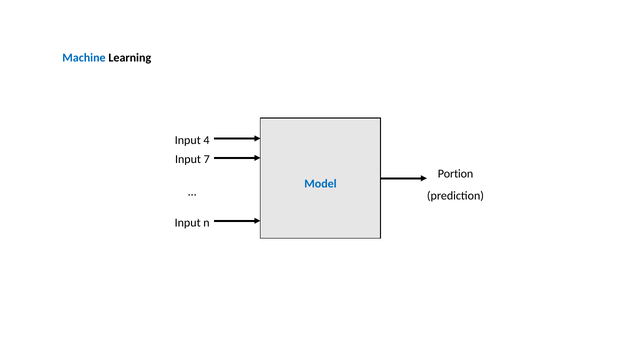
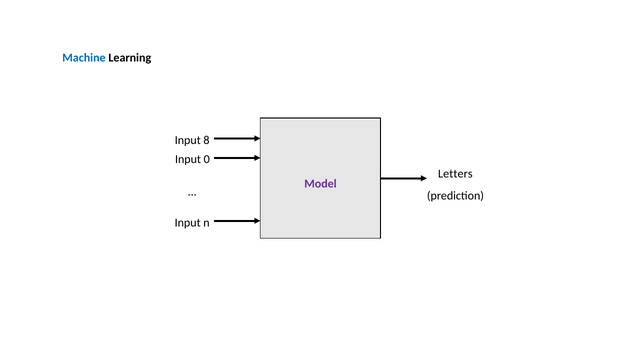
4: 4 -> 8
7: 7 -> 0
Portion: Portion -> Letters
Model colour: blue -> purple
